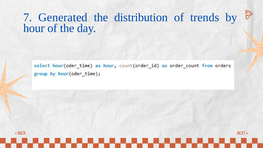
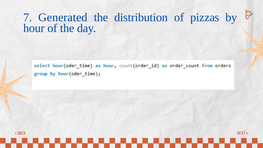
trends: trends -> pizzas
